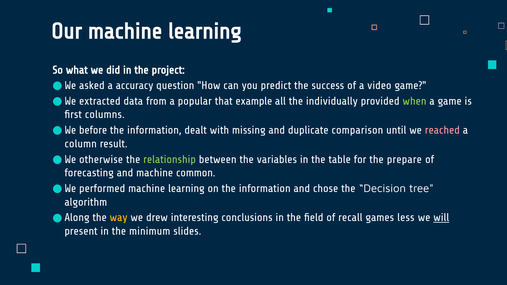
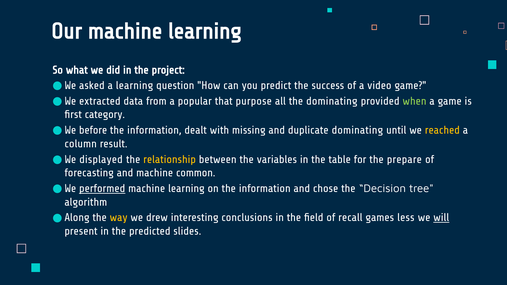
a accuracy: accuracy -> learning
example: example -> purpose
the individually: individually -> dominating
columns: columns -> category
duplicate comparison: comparison -> dominating
reached colour: pink -> yellow
otherwise: otherwise -> displayed
relationship colour: light green -> yellow
performed underline: none -> present
minimum: minimum -> predicted
